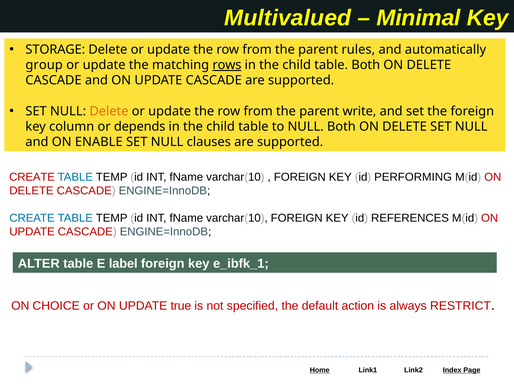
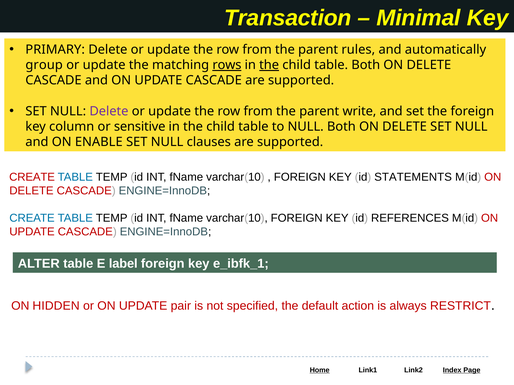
Multivalued: Multivalued -> Transaction
STORAGE: STORAGE -> PRIMARY
the at (269, 65) underline: none -> present
Delete at (109, 111) colour: orange -> purple
depends: depends -> sensitive
PERFORMING: PERFORMING -> STATEMENTS
CHOICE: CHOICE -> HIDDEN
true: true -> pair
